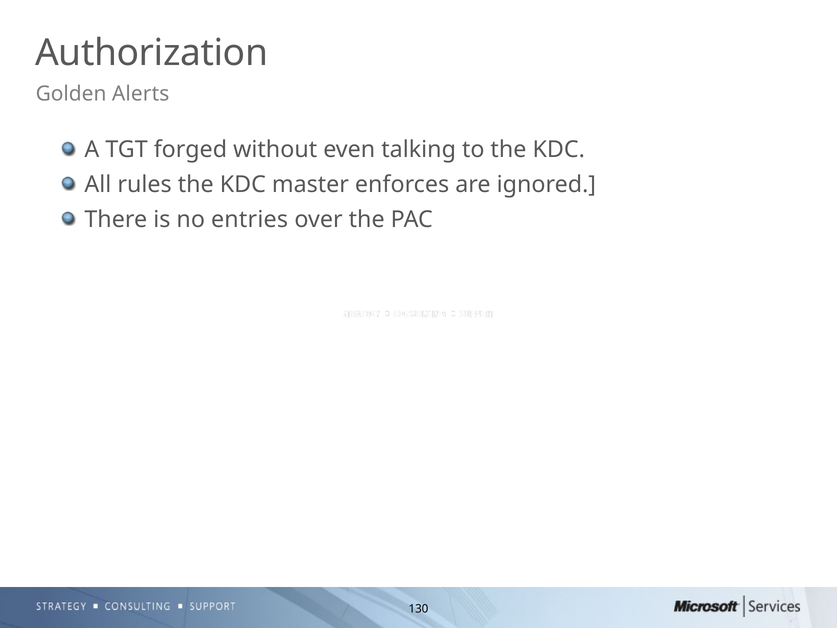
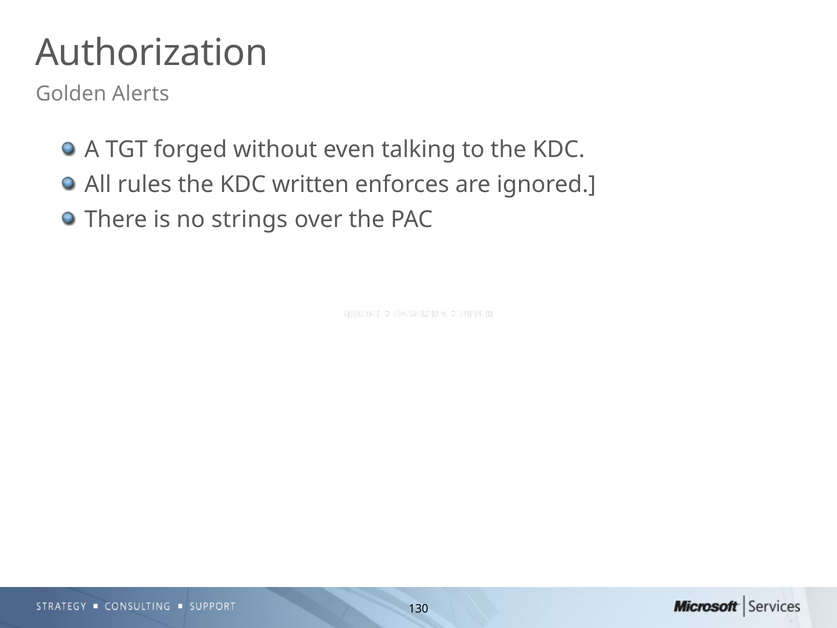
master: master -> written
entries: entries -> strings
